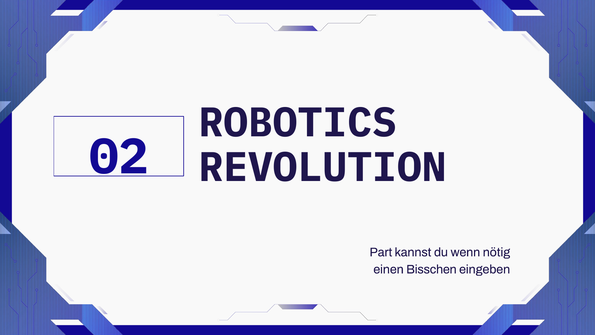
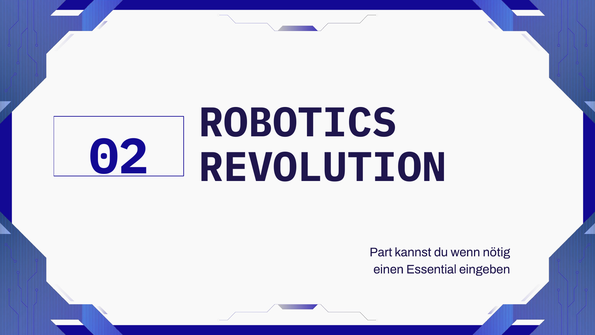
Bisschen: Bisschen -> Essential
